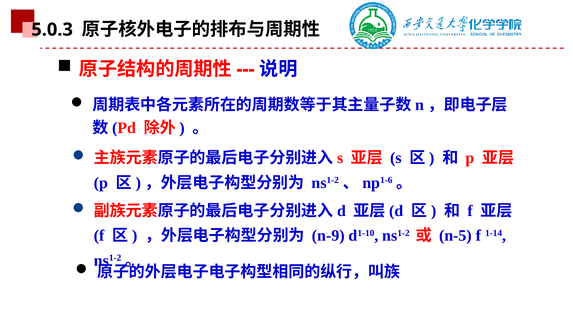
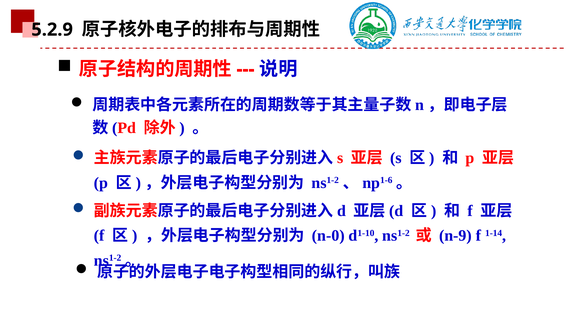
5.0.3: 5.0.3 -> 5.2.9
n-9: n-9 -> n-0
n-5: n-5 -> n-9
